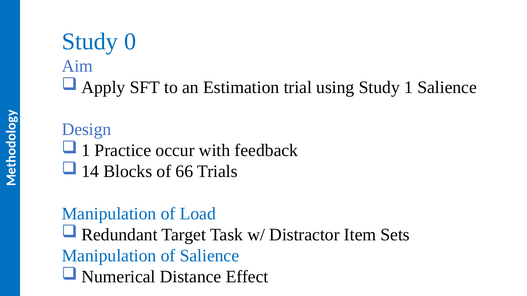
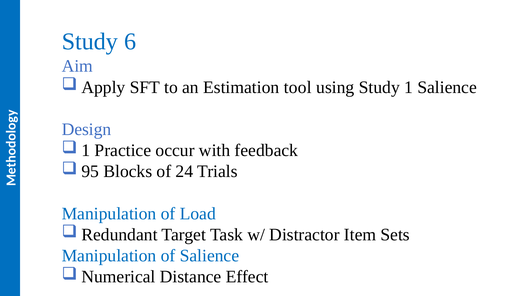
0: 0 -> 6
trial: trial -> tool
14: 14 -> 95
66: 66 -> 24
